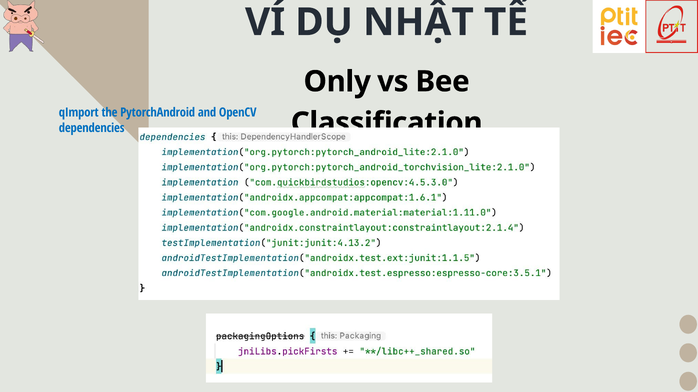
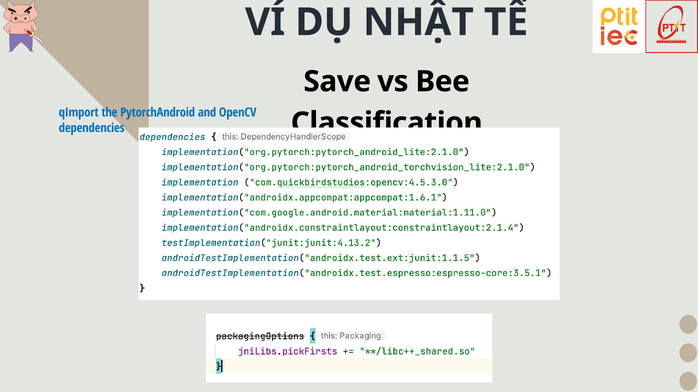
Only: Only -> Save
